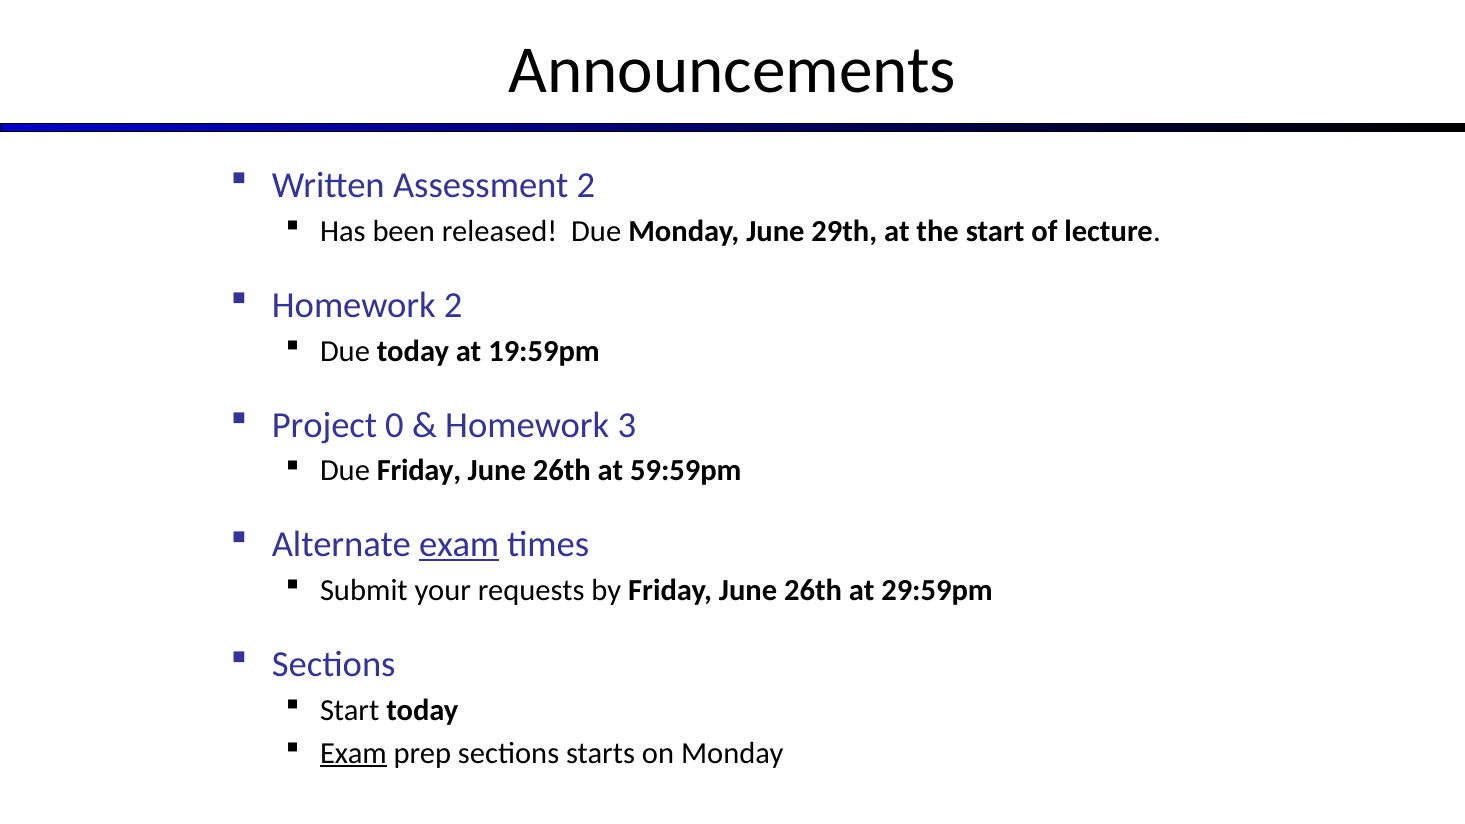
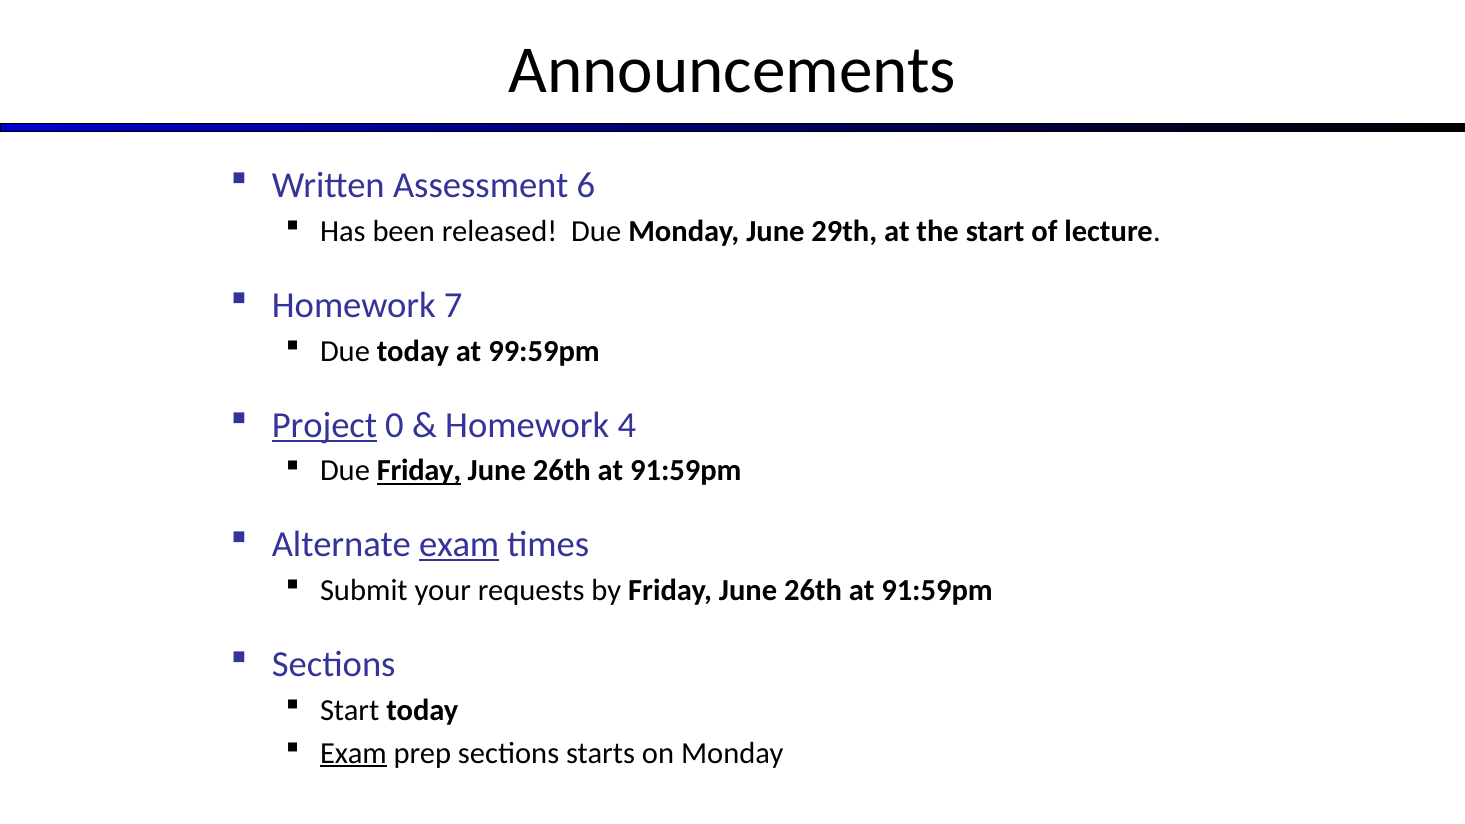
Assessment 2: 2 -> 6
Homework 2: 2 -> 7
19:59pm: 19:59pm -> 99:59pm
Project underline: none -> present
3: 3 -> 4
Friday at (419, 471) underline: none -> present
59:59pm at (686, 471): 59:59pm -> 91:59pm
29:59pm at (937, 591): 29:59pm -> 91:59pm
